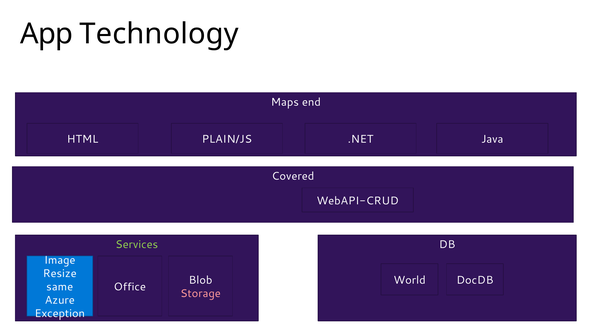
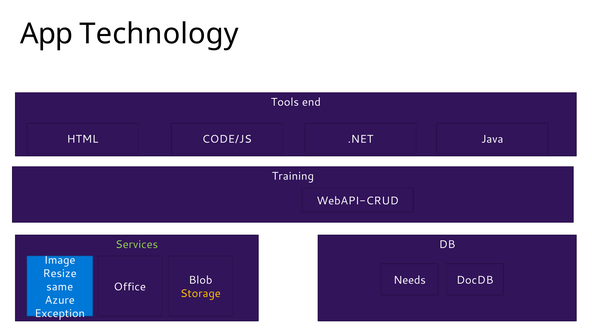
Maps: Maps -> Tools
PLAIN/JS: PLAIN/JS -> CODE/JS
Covered: Covered -> Training
World: World -> Needs
Storage colour: pink -> yellow
